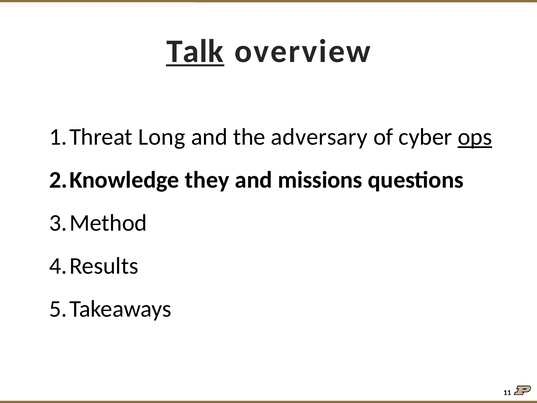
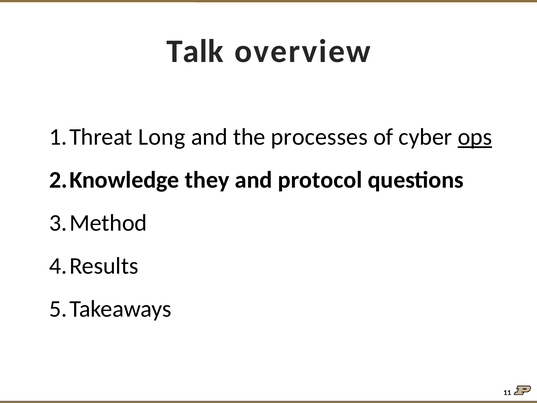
Talk underline: present -> none
adversary: adversary -> processes
missions: missions -> protocol
